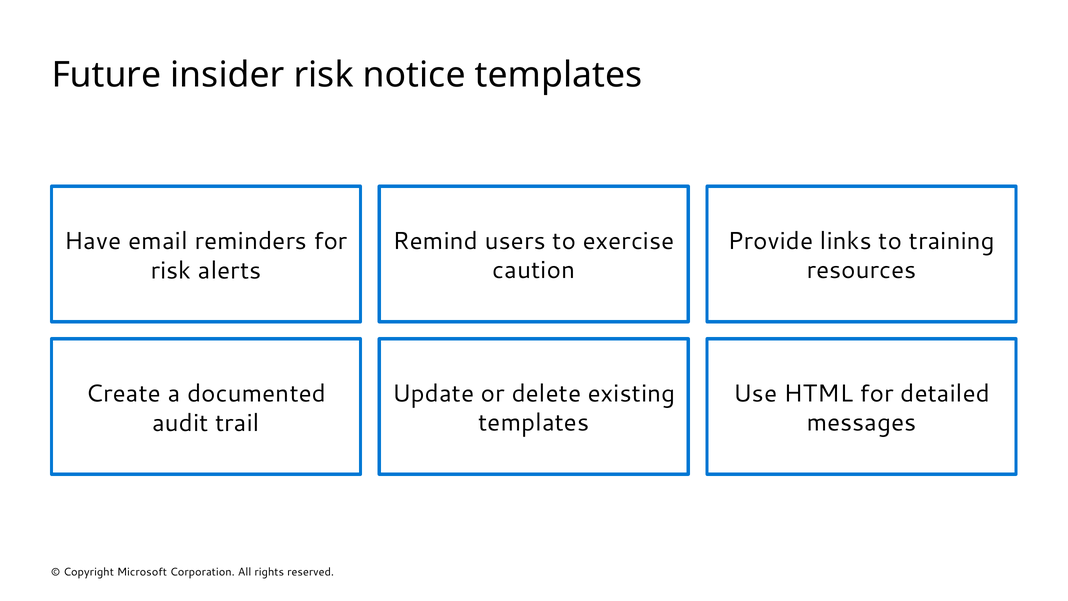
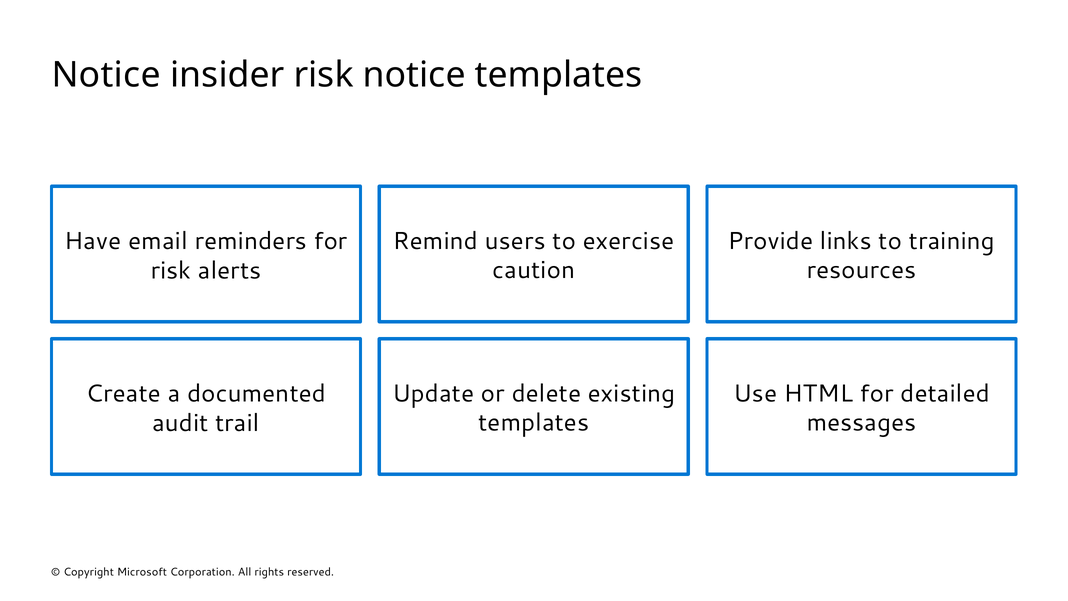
Future at (106, 75): Future -> Notice
